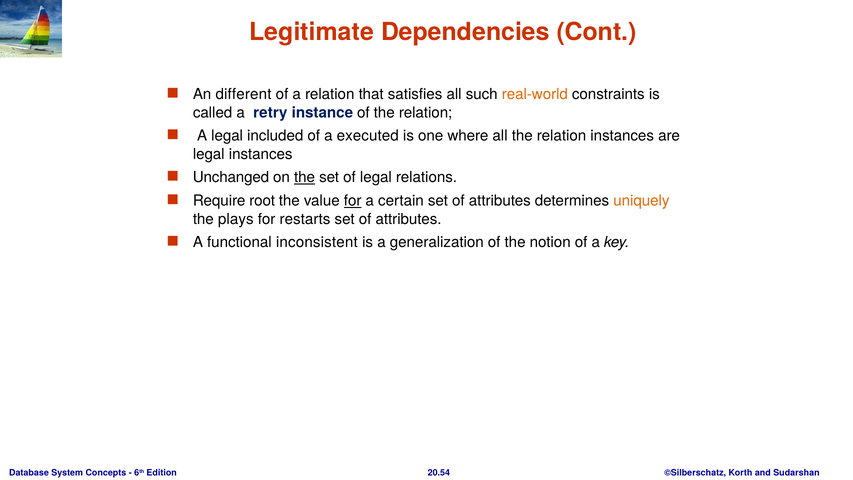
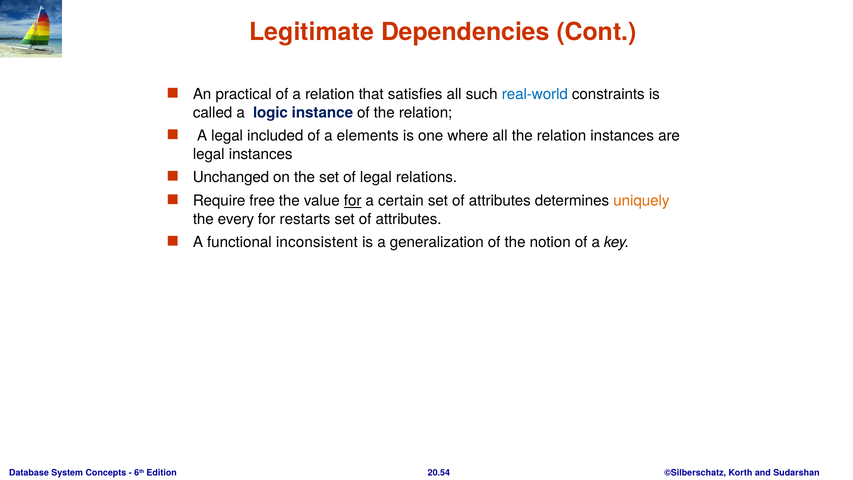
different: different -> practical
real-world colour: orange -> blue
retry: retry -> logic
executed: executed -> elements
the at (305, 177) underline: present -> none
root: root -> free
plays: plays -> every
